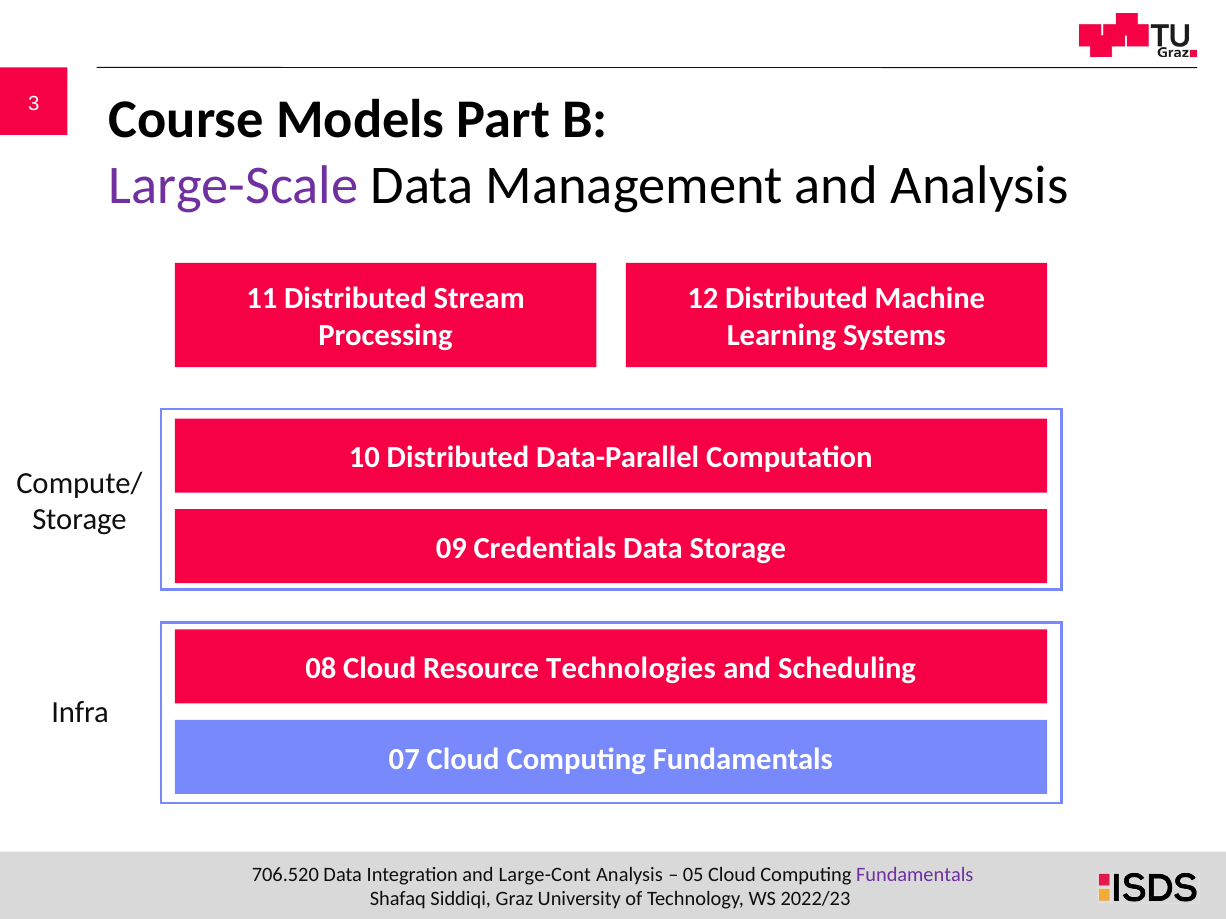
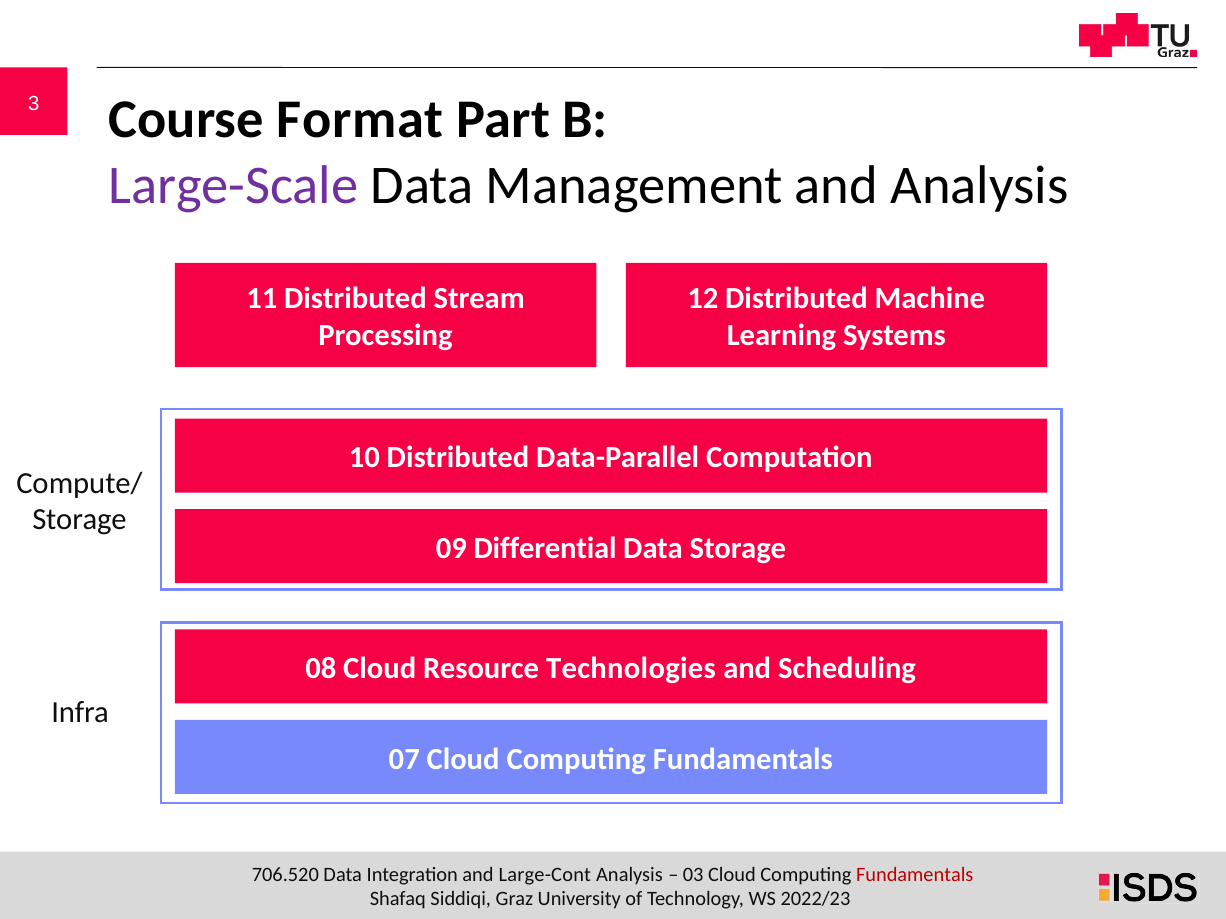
Models: Models -> Format
Credentials: Credentials -> Differential
05: 05 -> 03
Fundamentals at (915, 875) colour: purple -> red
